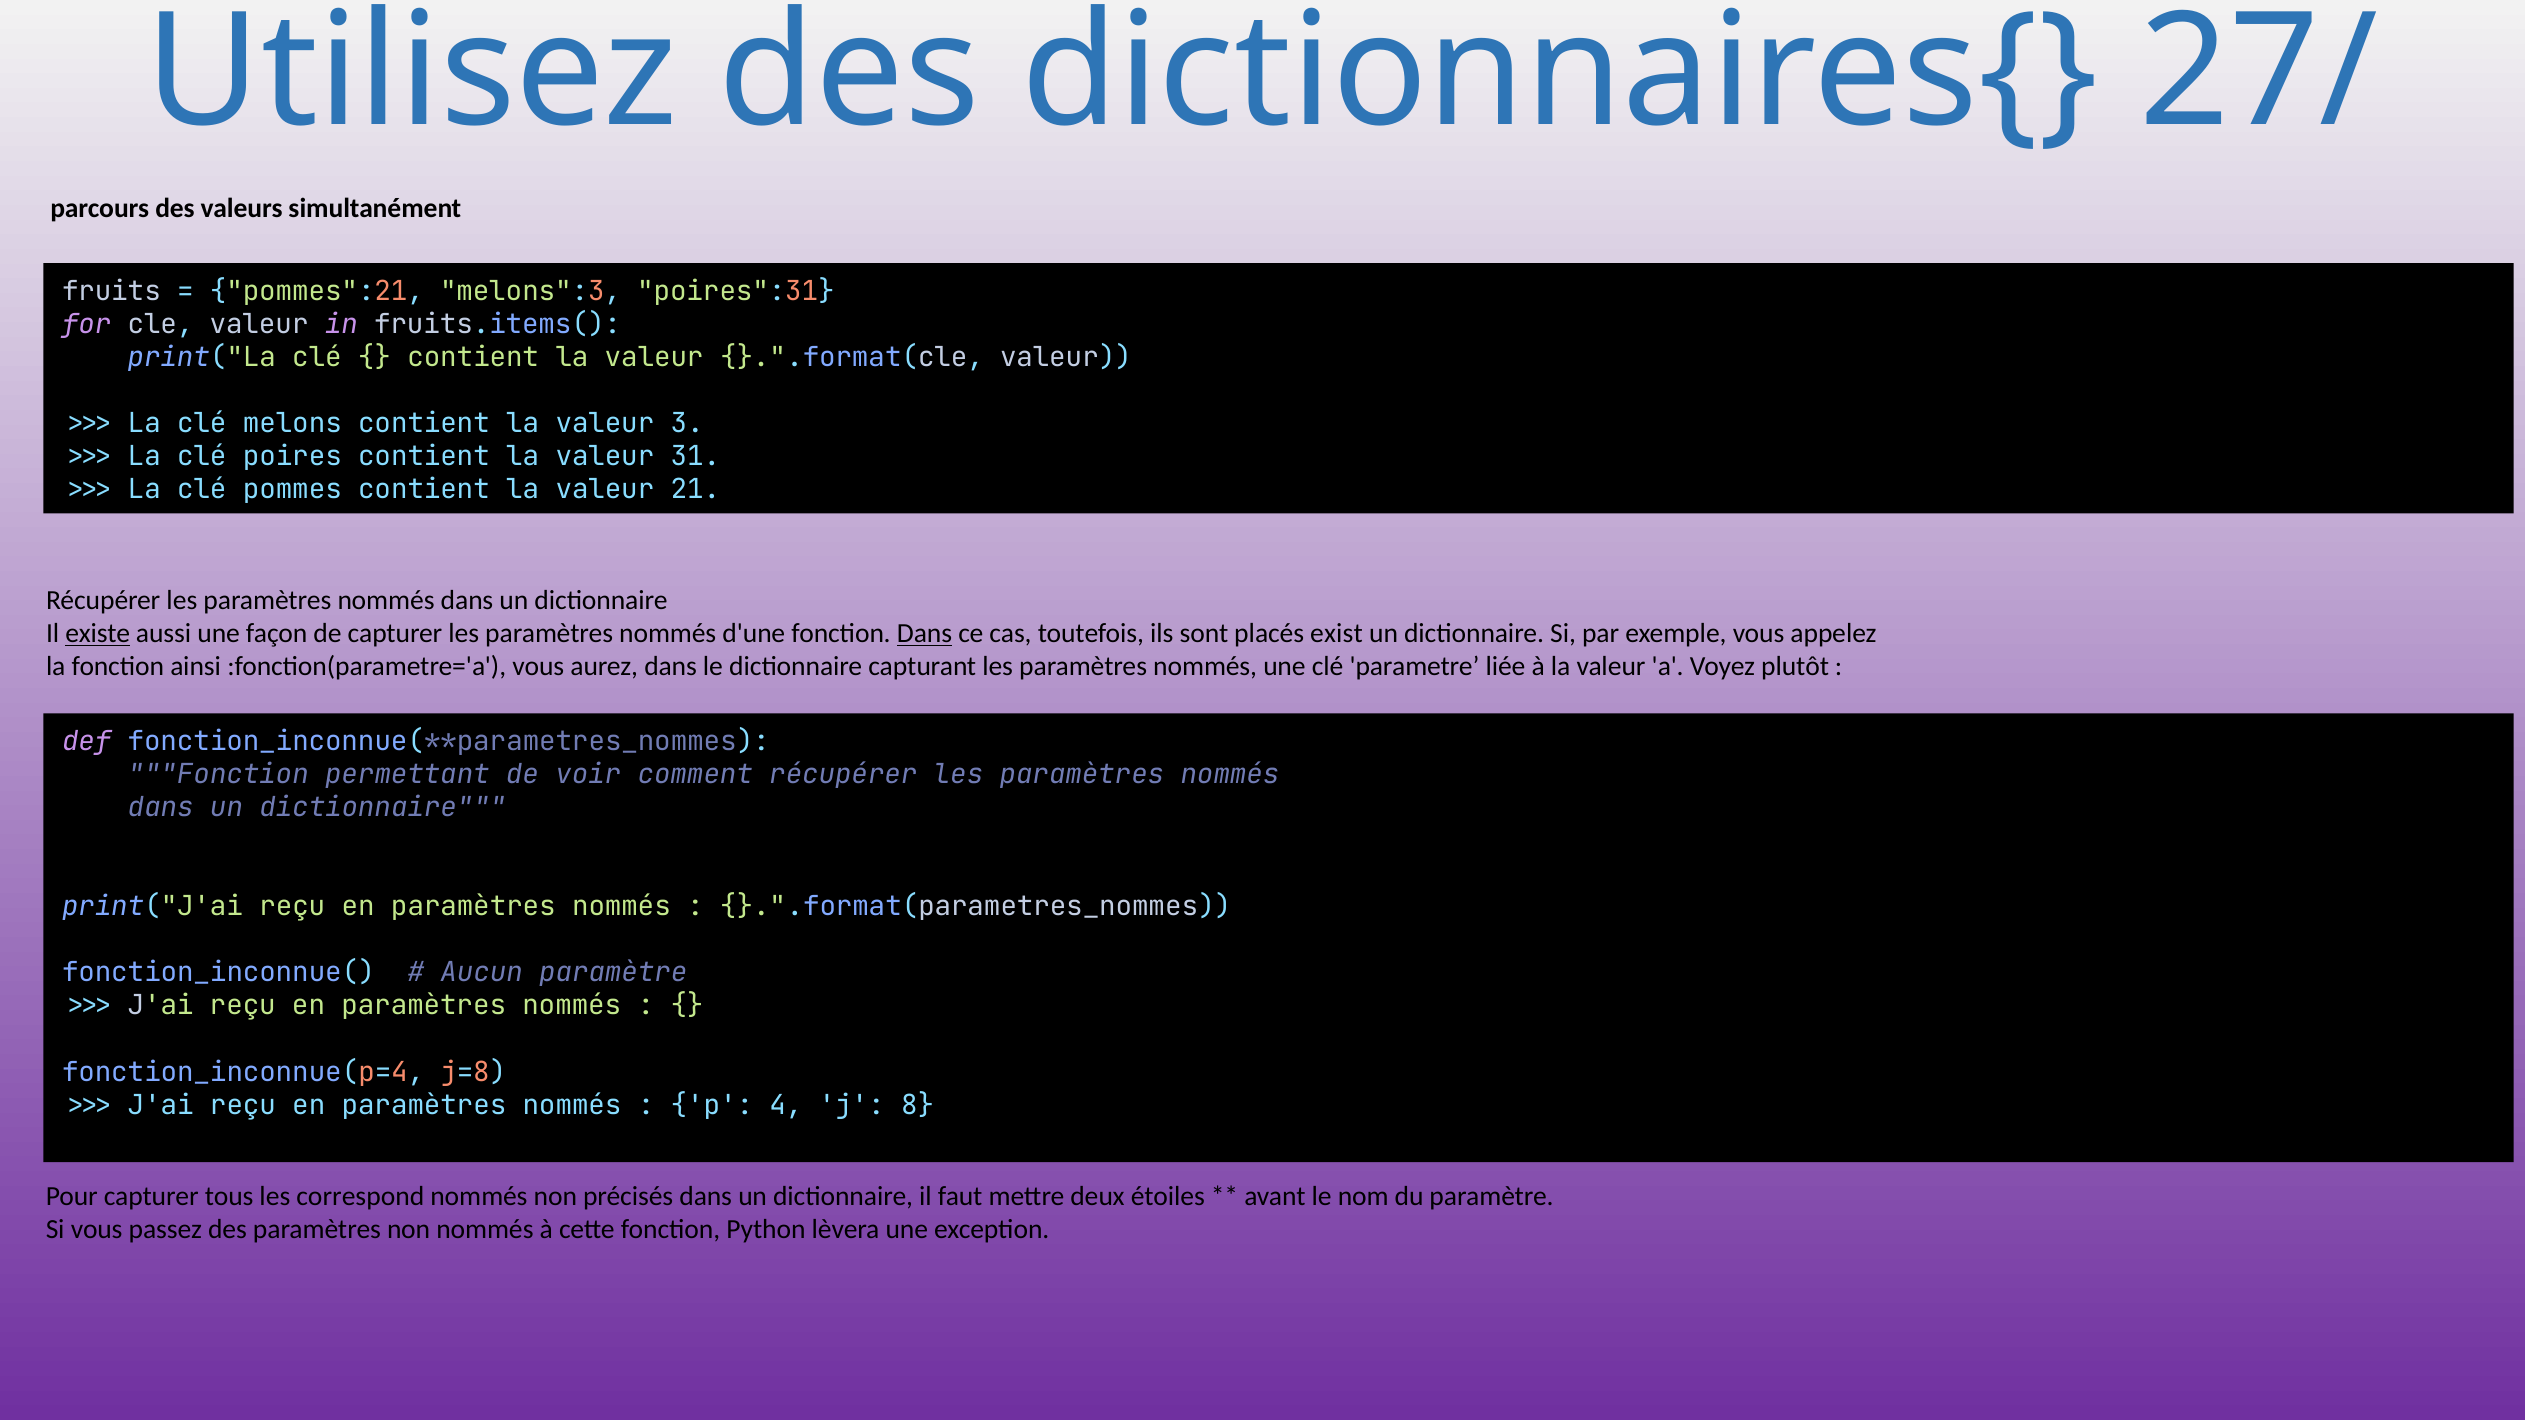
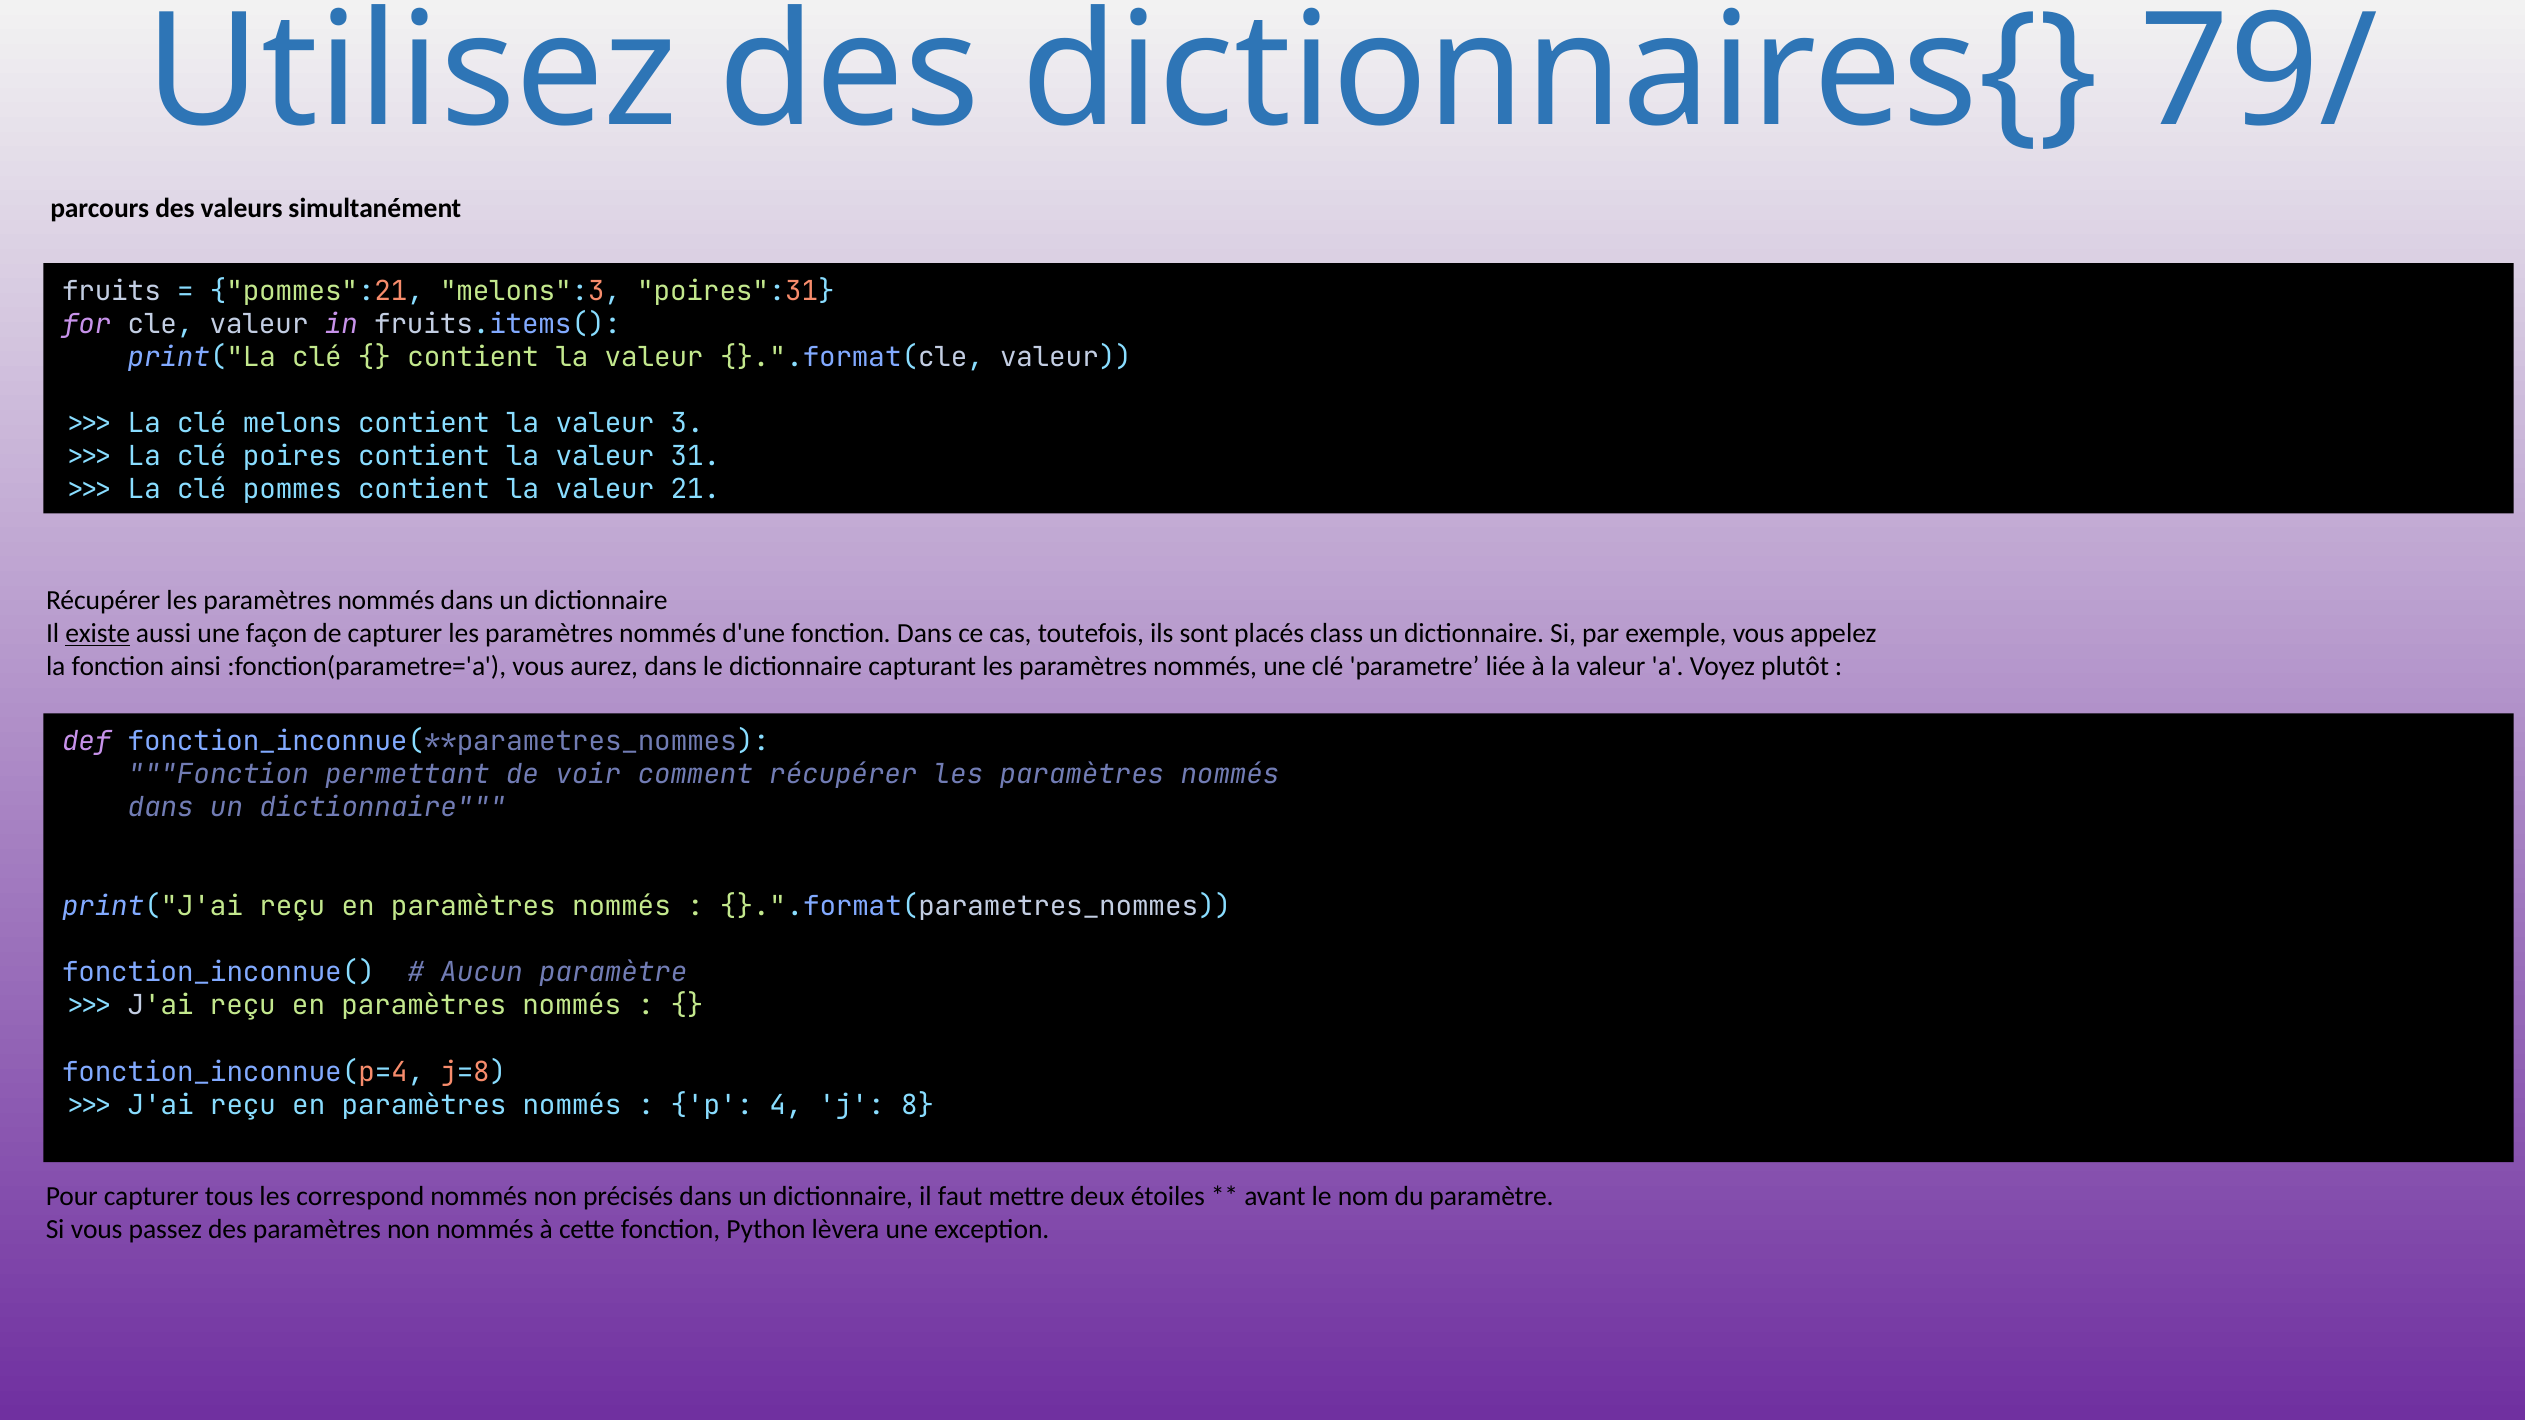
27/: 27/ -> 79/
Dans at (924, 634) underline: present -> none
exist: exist -> class
